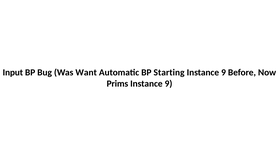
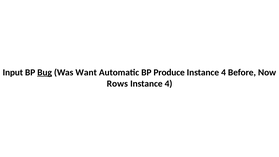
Bug underline: none -> present
Starting: Starting -> Produce
9 at (224, 72): 9 -> 4
Prims: Prims -> Rows
9 at (168, 84): 9 -> 4
